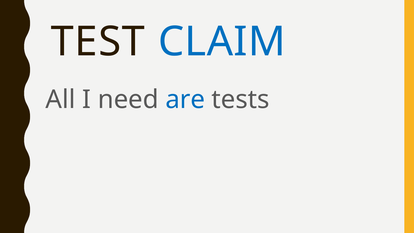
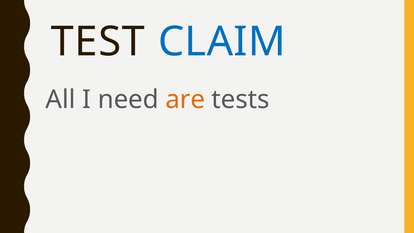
are colour: blue -> orange
